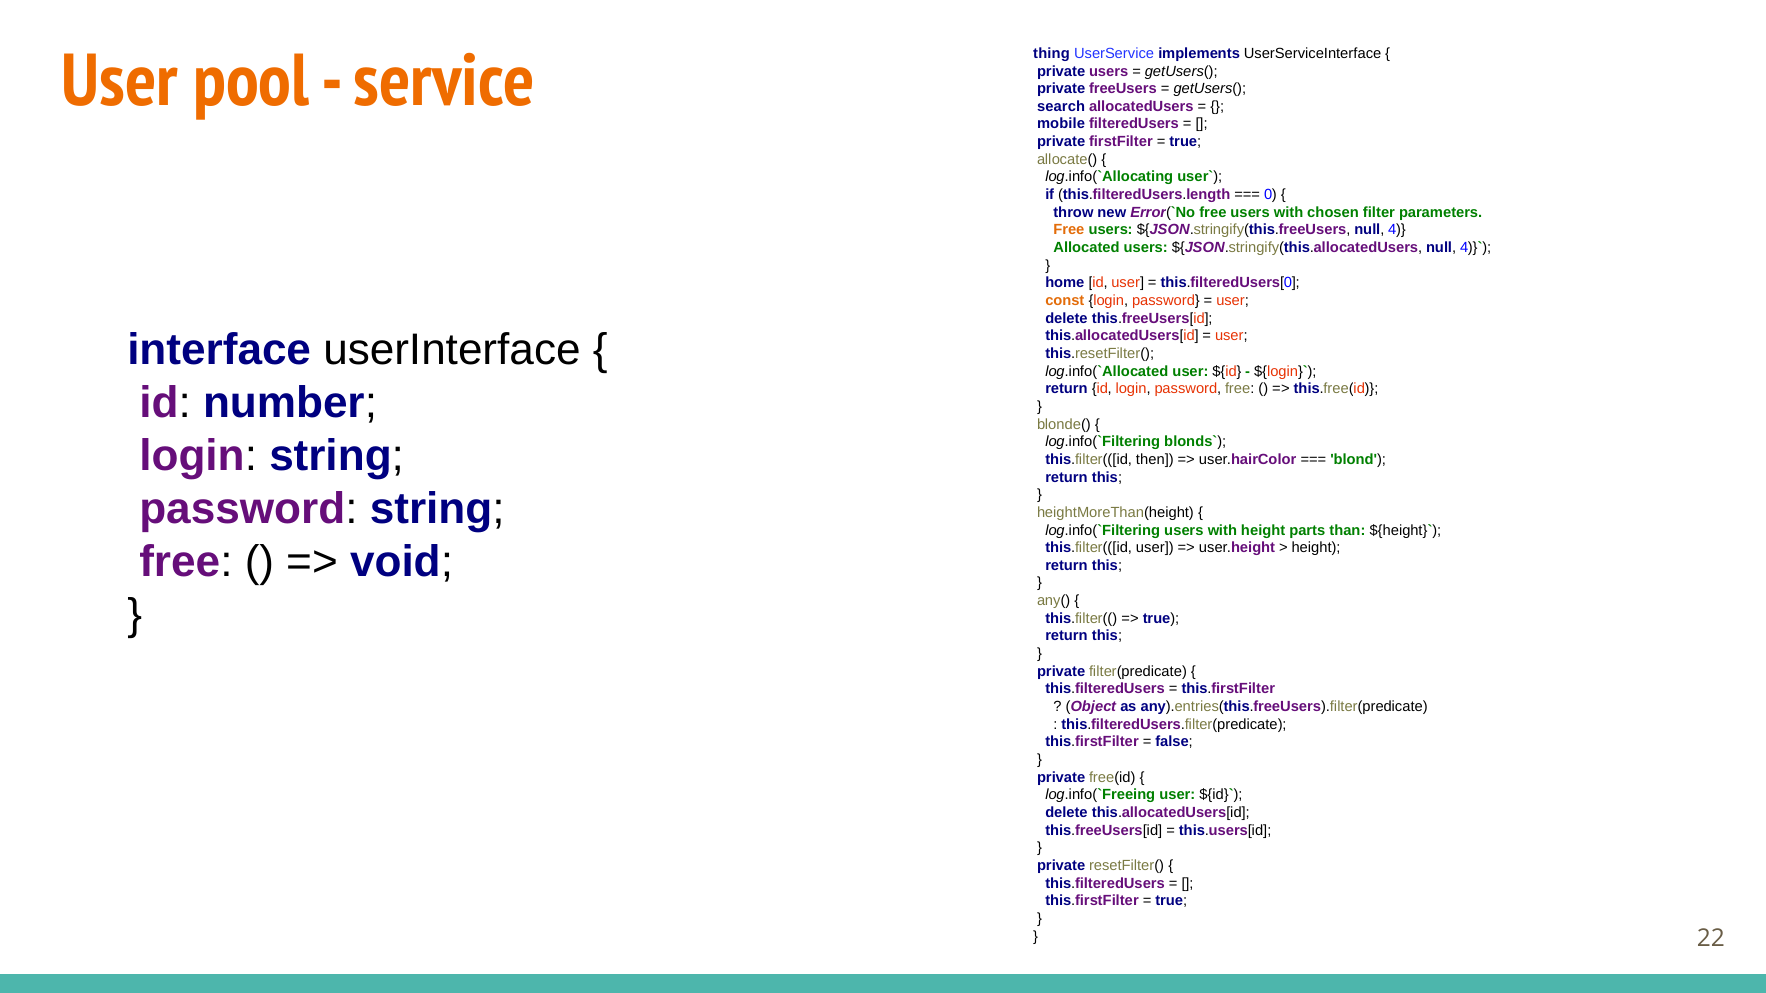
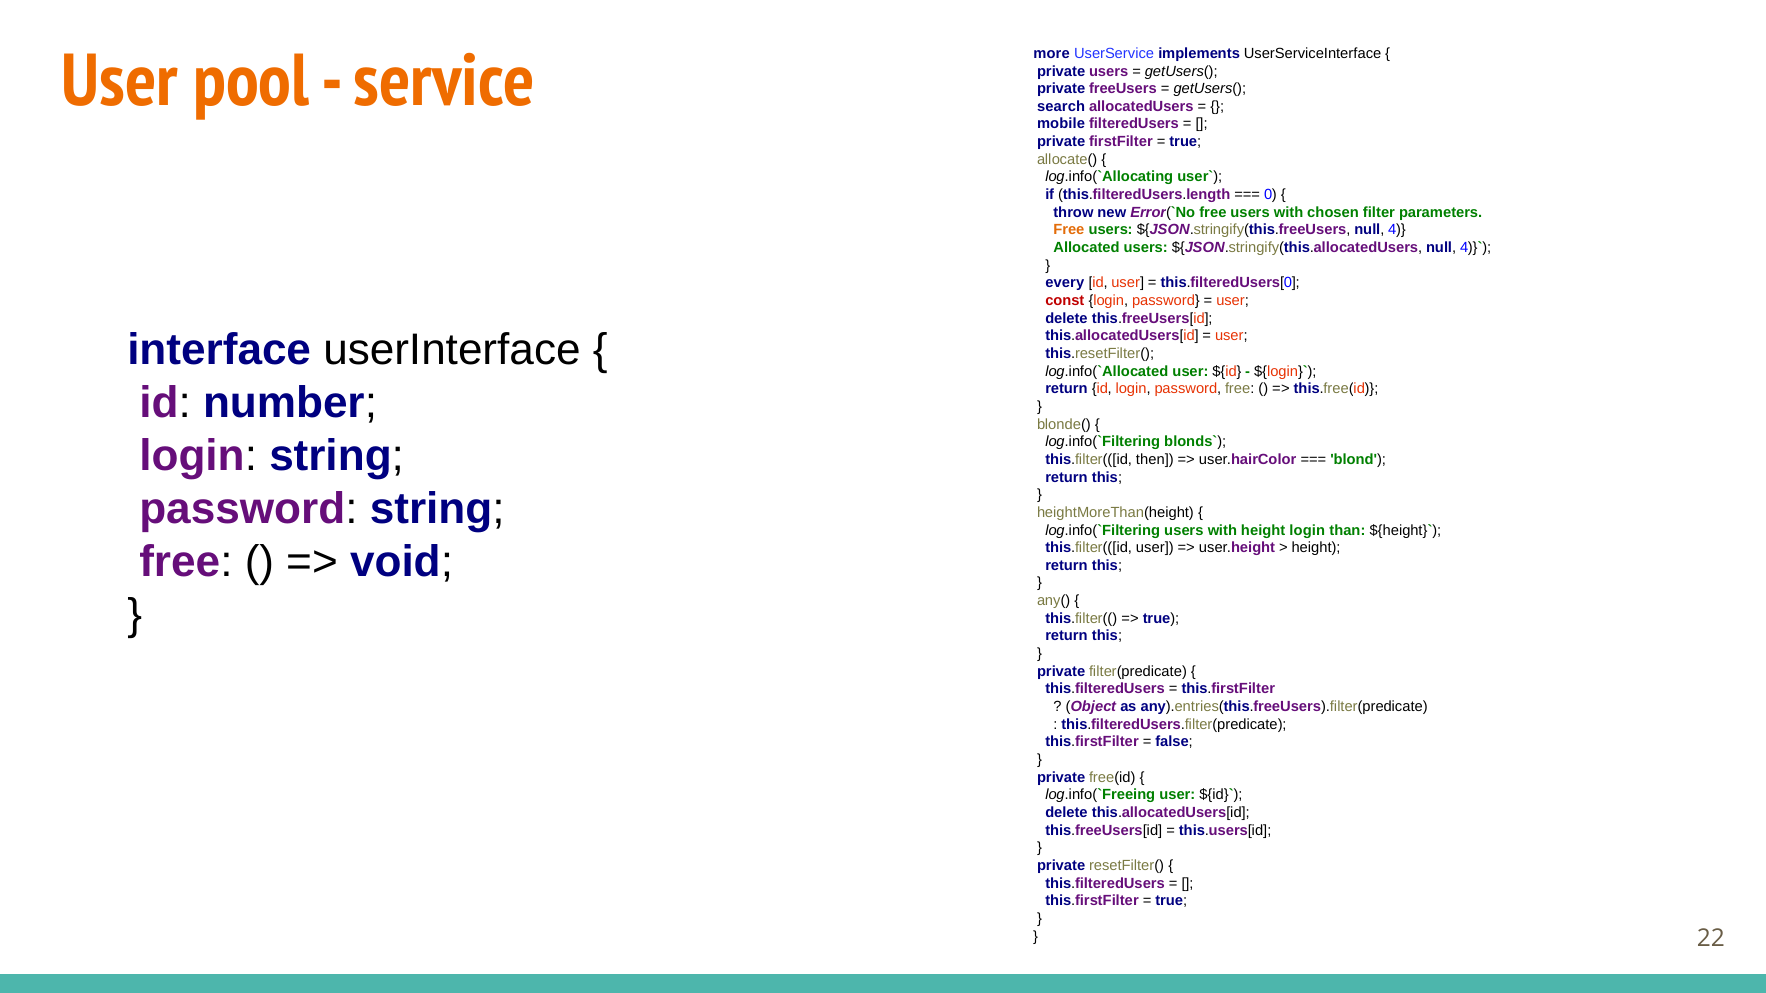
thing: thing -> more
home: home -> every
const colour: orange -> red
height parts: parts -> login
